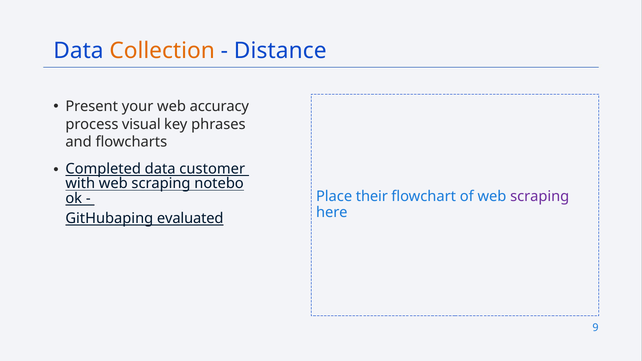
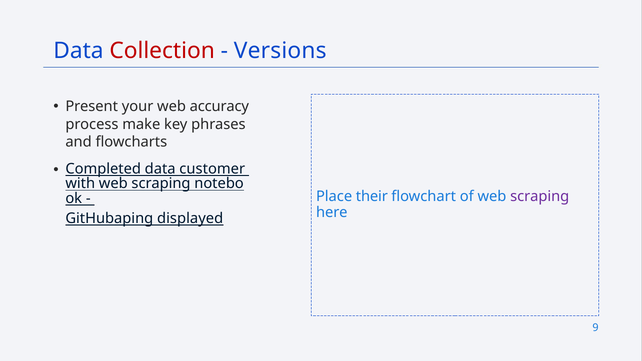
Collection colour: orange -> red
Distance: Distance -> Versions
visual: visual -> make
evaluated: evaluated -> displayed
